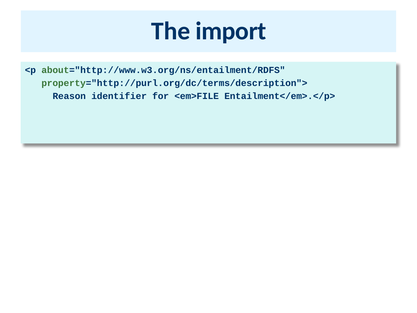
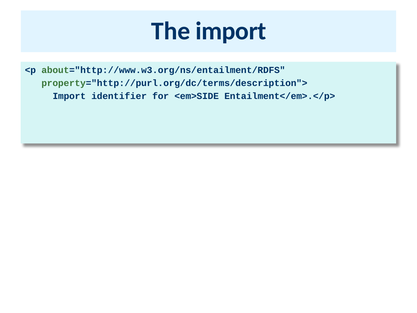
Reason at (69, 96): Reason -> Import
<em>FILE: <em>FILE -> <em>SIDE
